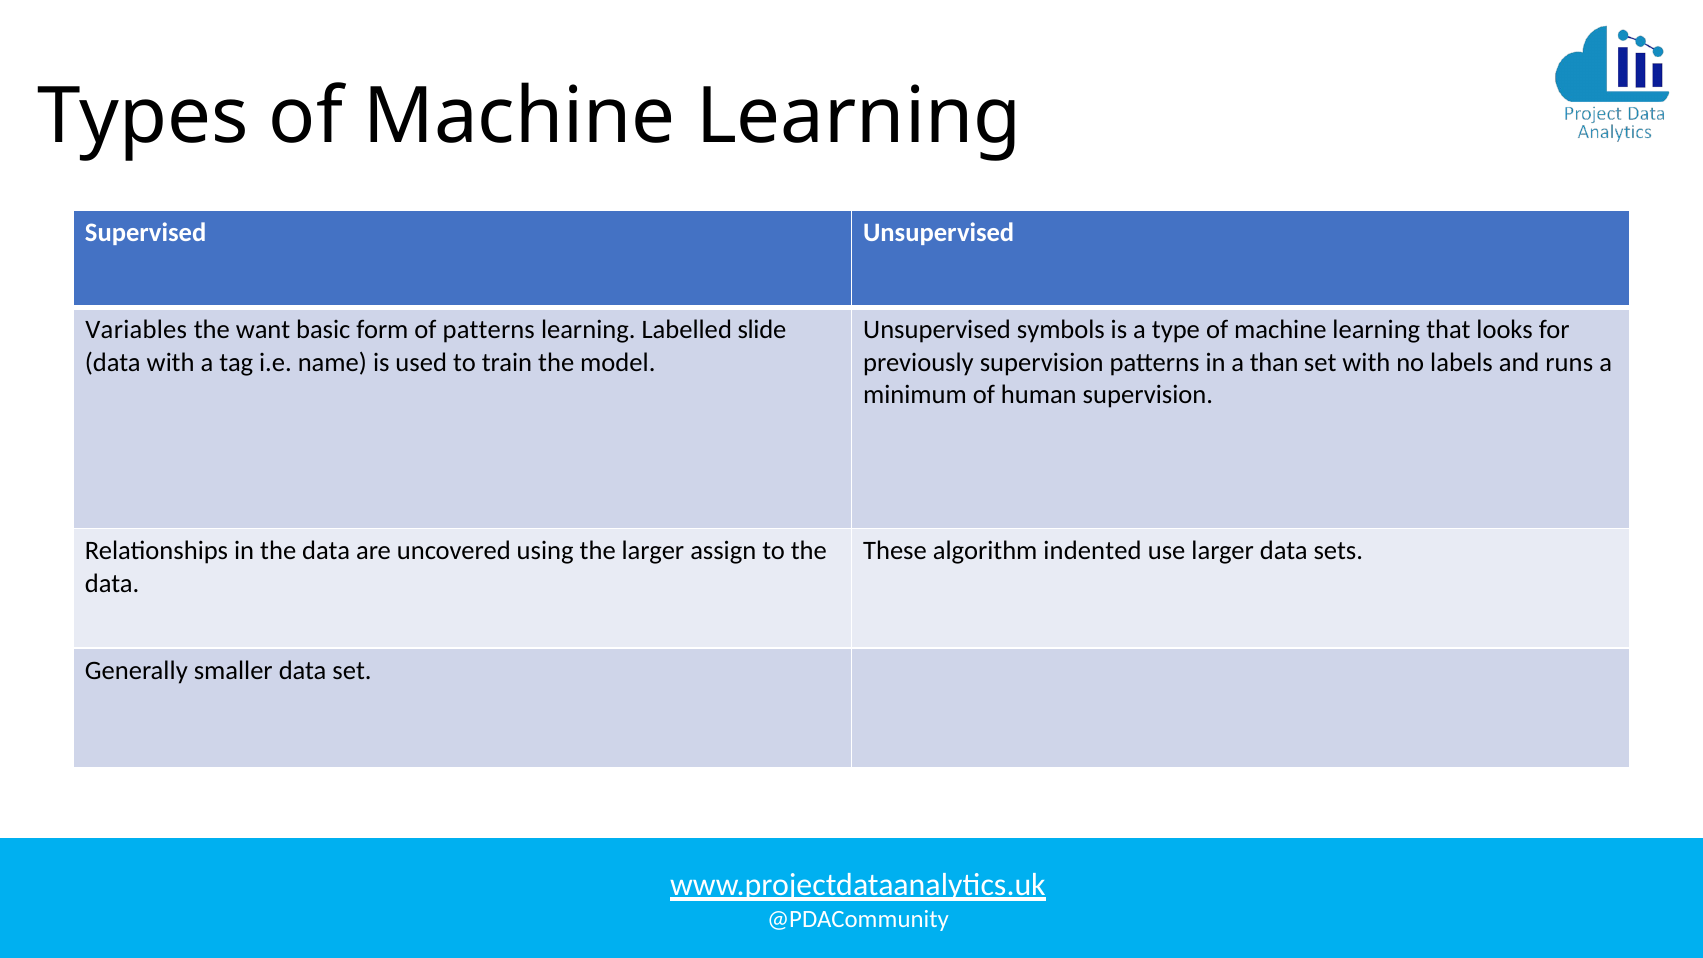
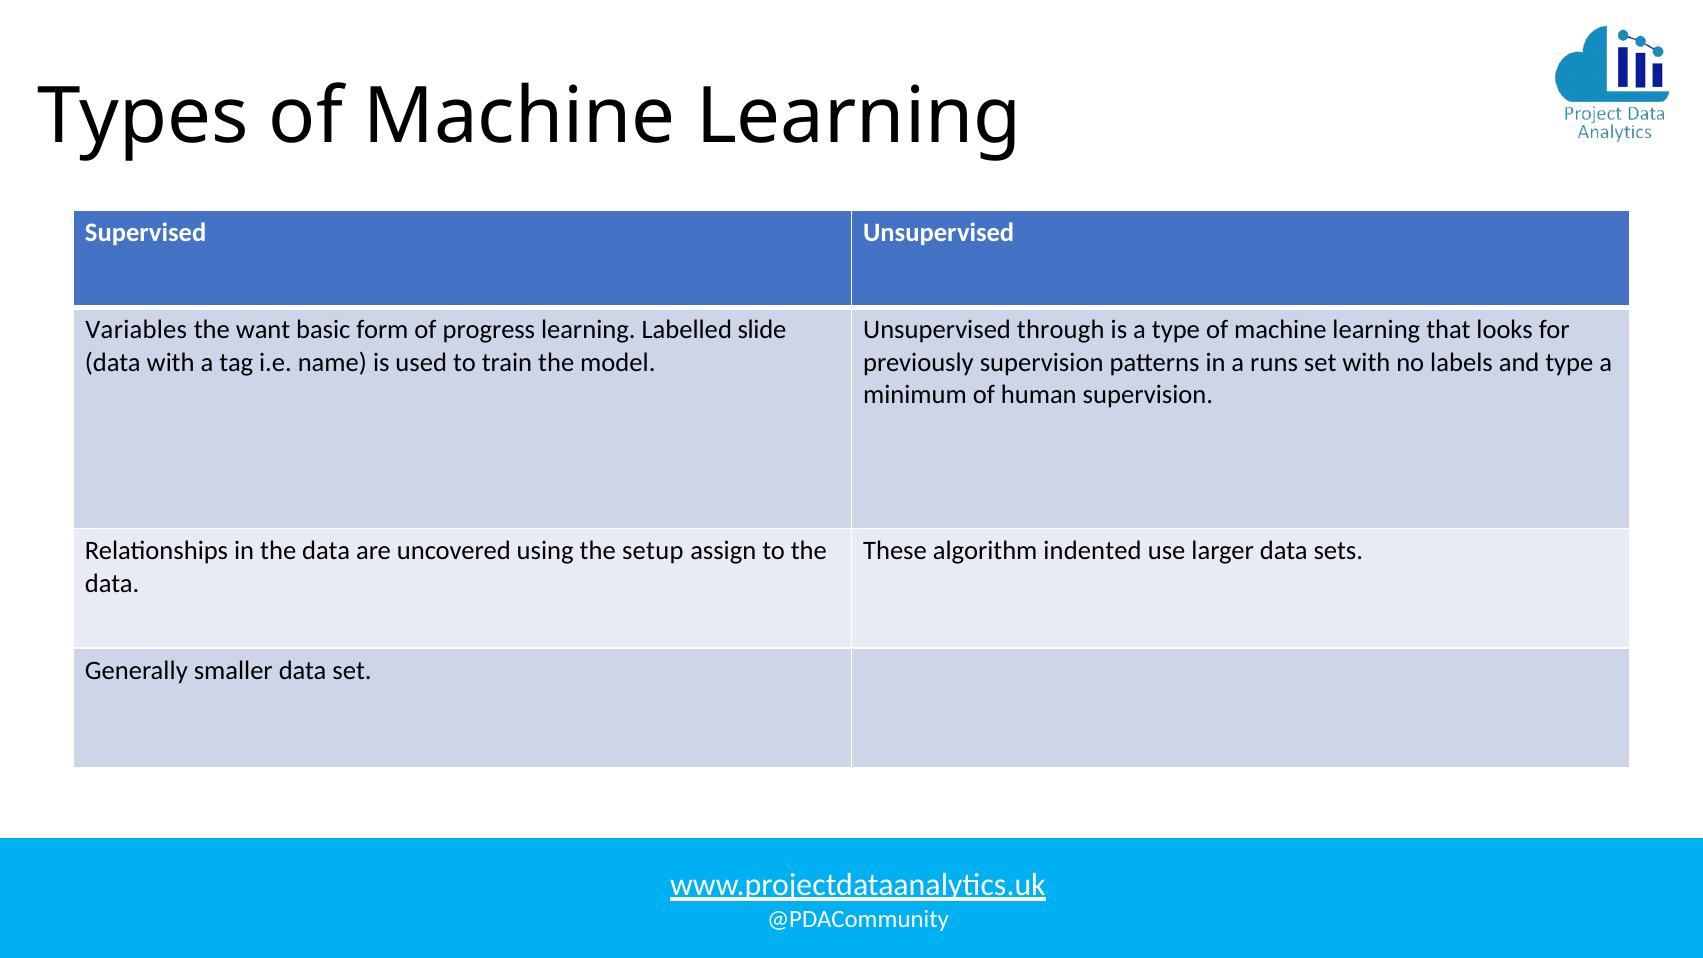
of patterns: patterns -> progress
symbols: symbols -> through
than: than -> runs
and runs: runs -> type
the larger: larger -> setup
